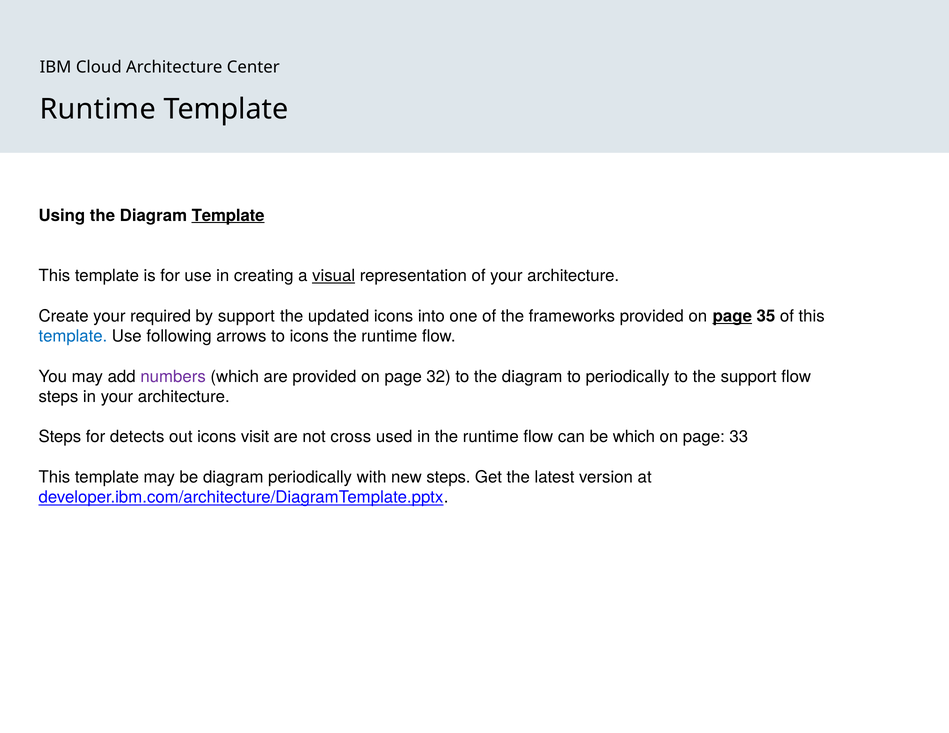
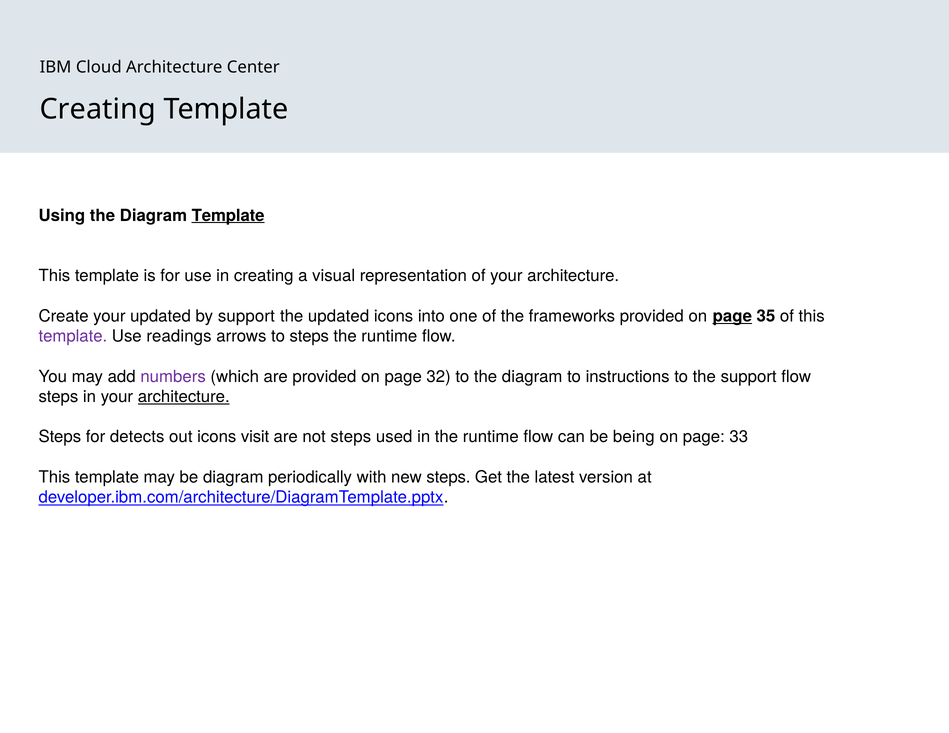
Runtime at (98, 110): Runtime -> Creating
visual underline: present -> none
your required: required -> updated
template at (73, 336) colour: blue -> purple
following: following -> readings
to icons: icons -> steps
to periodically: periodically -> instructions
architecture at (184, 397) underline: none -> present
not cross: cross -> steps
be which: which -> being
